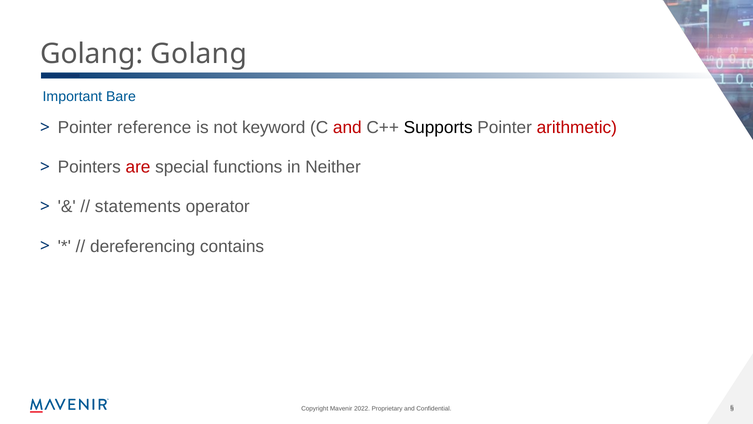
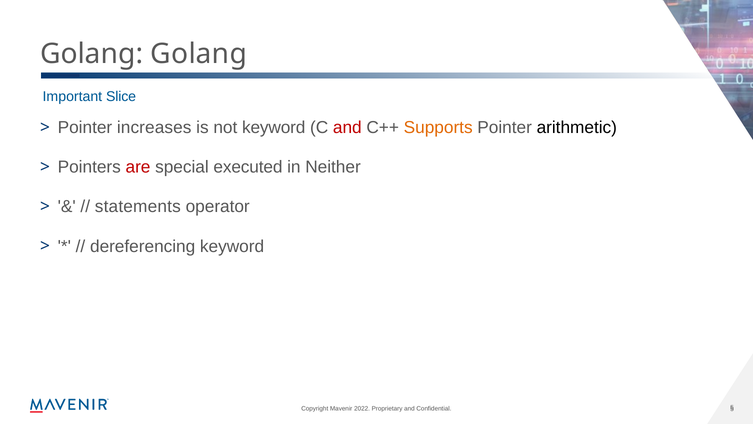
Bare: Bare -> Slice
reference: reference -> increases
Supports colour: black -> orange
arithmetic colour: red -> black
functions: functions -> executed
dereferencing contains: contains -> keyword
